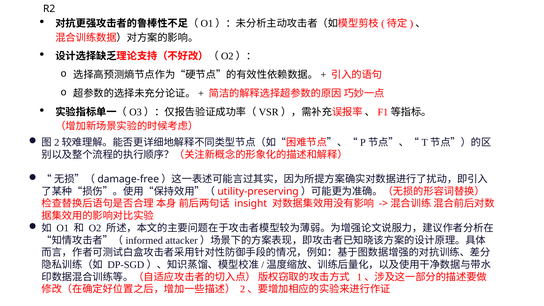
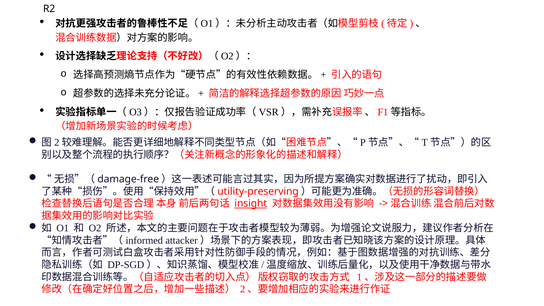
insight underline: none -> present
